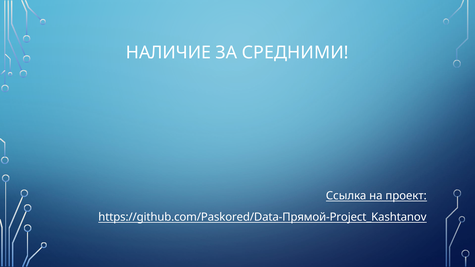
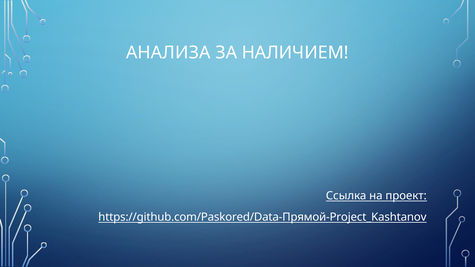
НАЛИЧИЕ: НАЛИЧИЕ -> АНАЛИЗА
СРЕДНИМИ: СРЕДНИМИ -> НАЛИЧИЕМ
